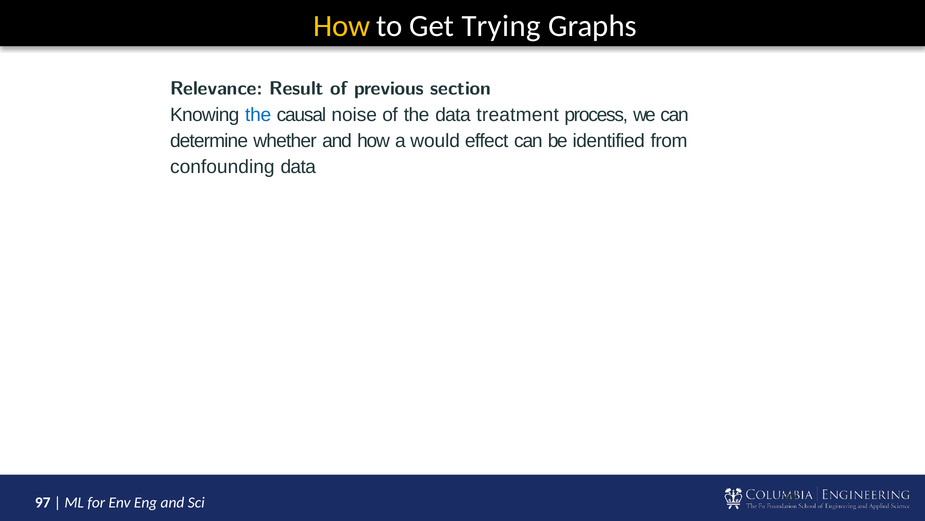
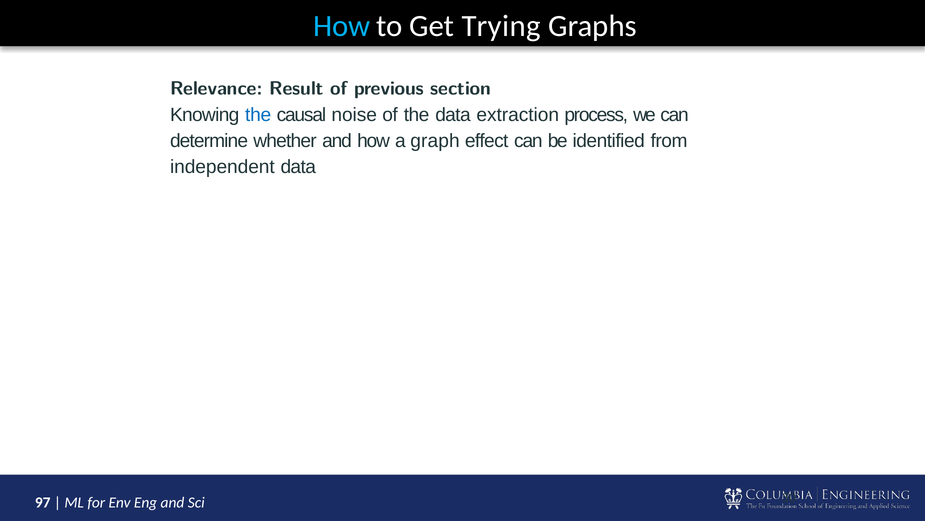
How at (342, 26) colour: yellow -> light blue
treatment: treatment -> extraction
would: would -> graph
confounding: confounding -> independent
